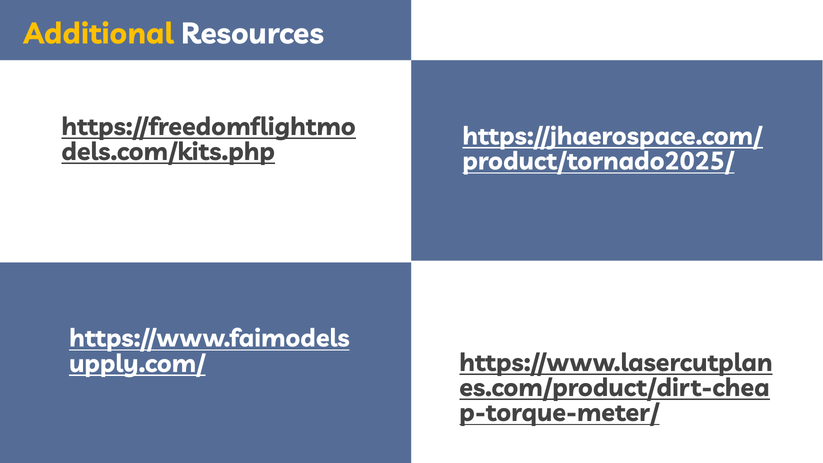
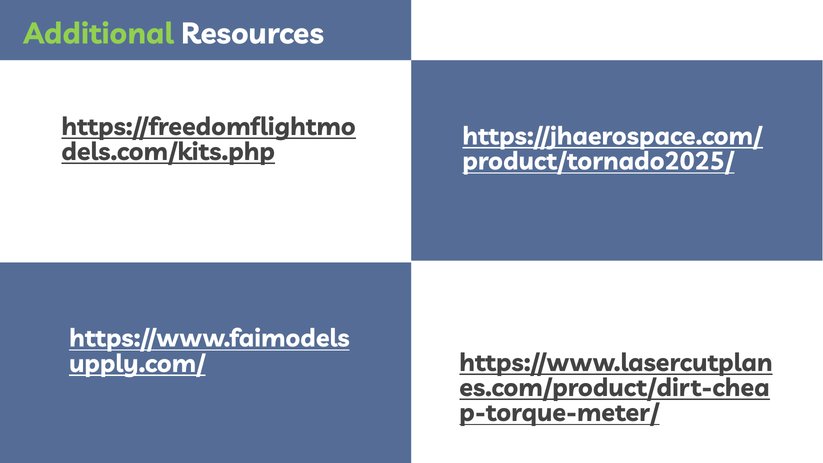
Additional colour: yellow -> light green
